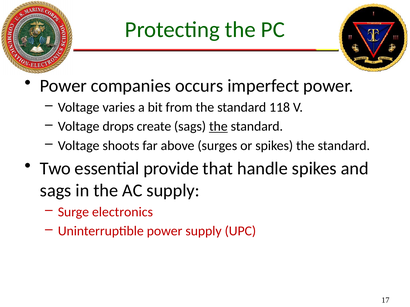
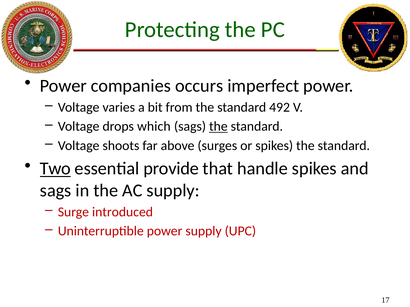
118: 118 -> 492
create: create -> which
Two underline: none -> present
electronics: electronics -> introduced
